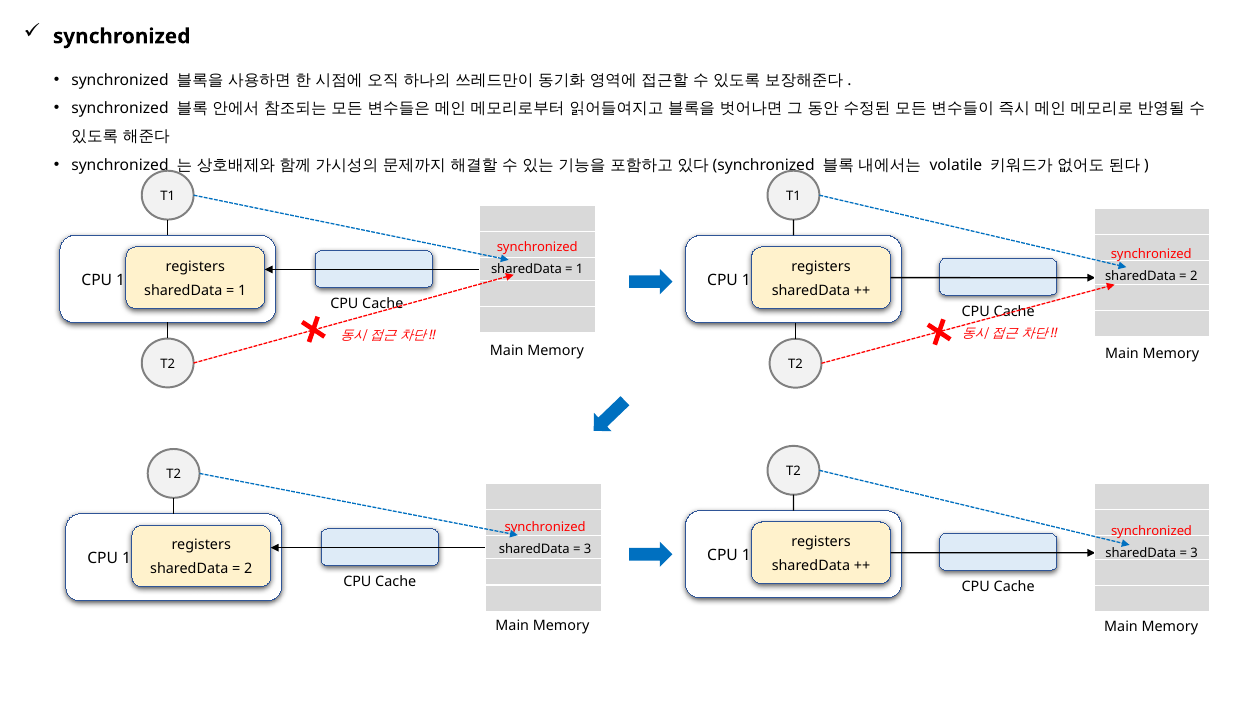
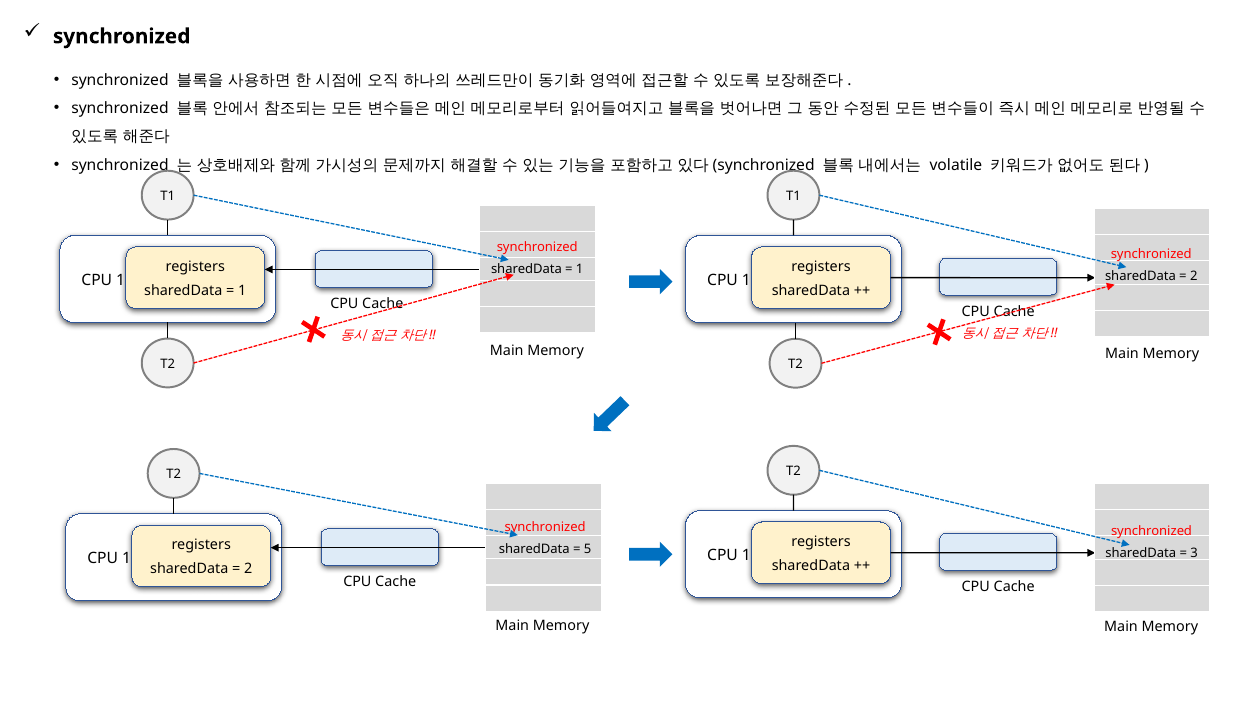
3 at (588, 549): 3 -> 5
